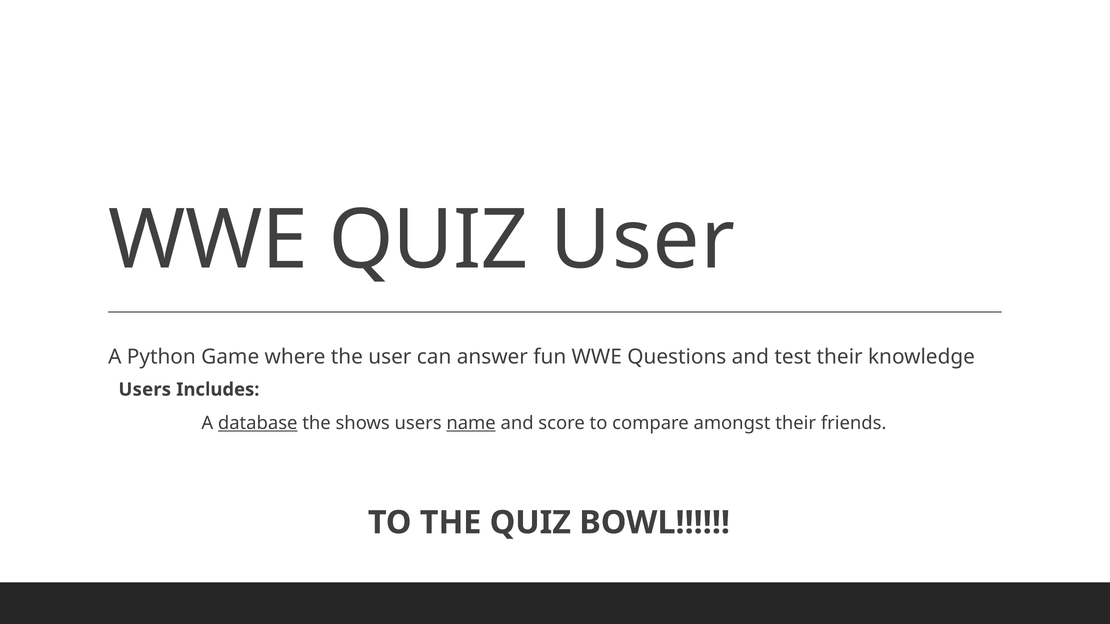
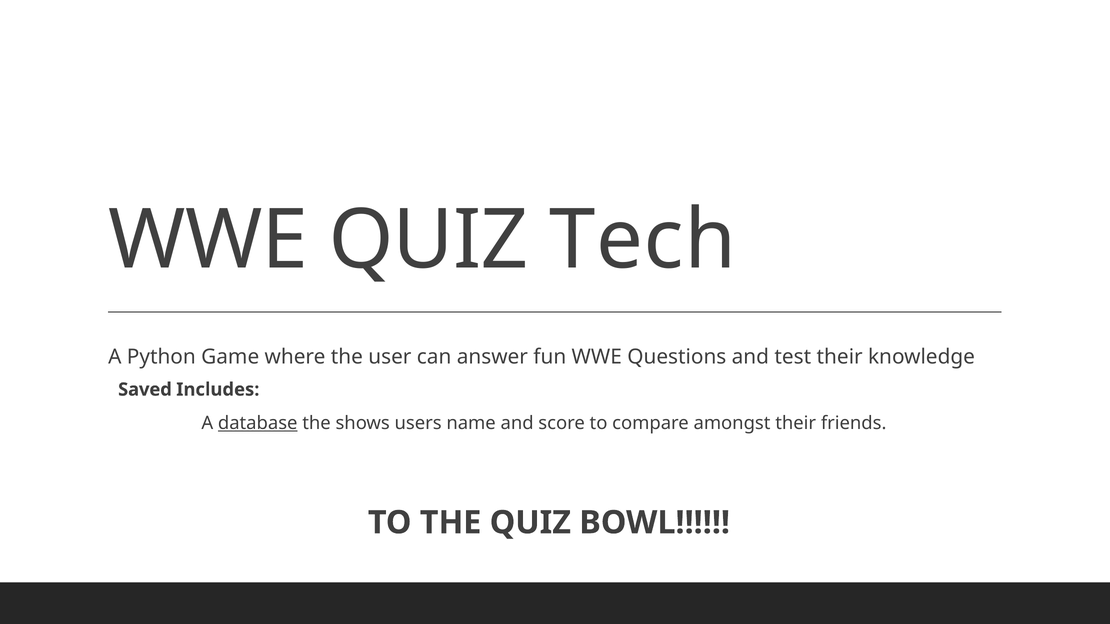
QUIZ User: User -> Tech
Users at (145, 390): Users -> Saved
name underline: present -> none
